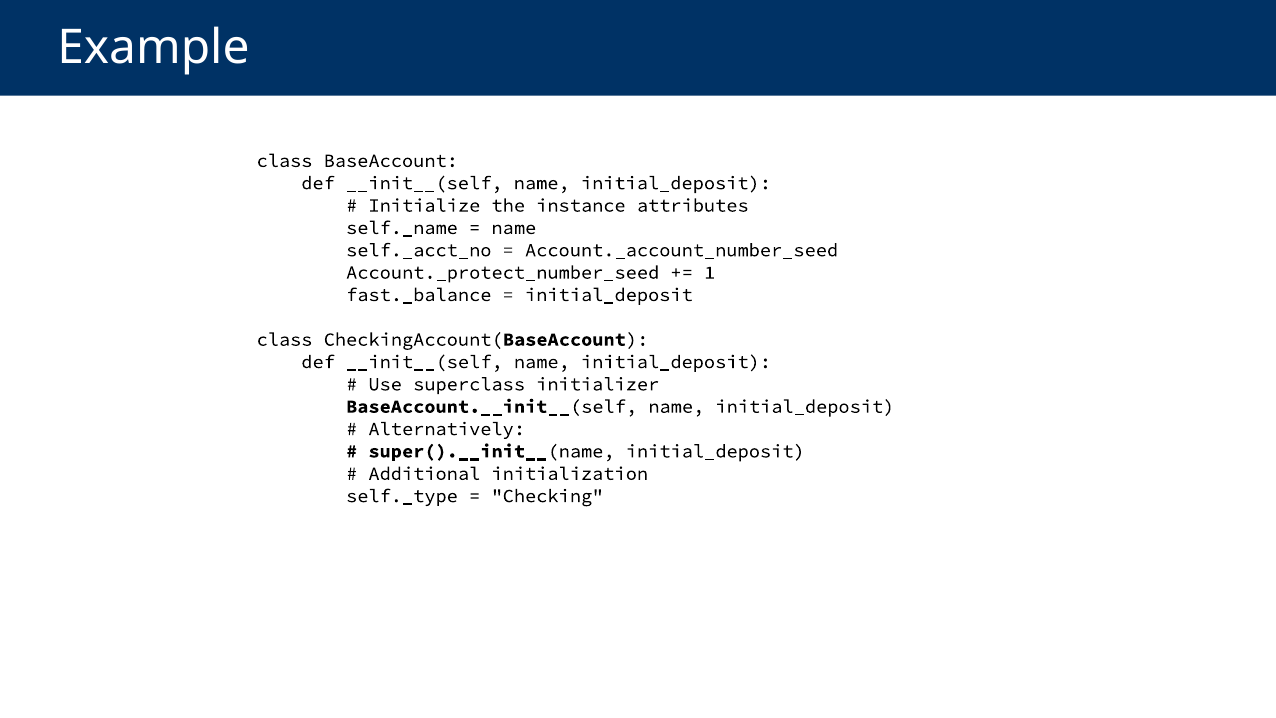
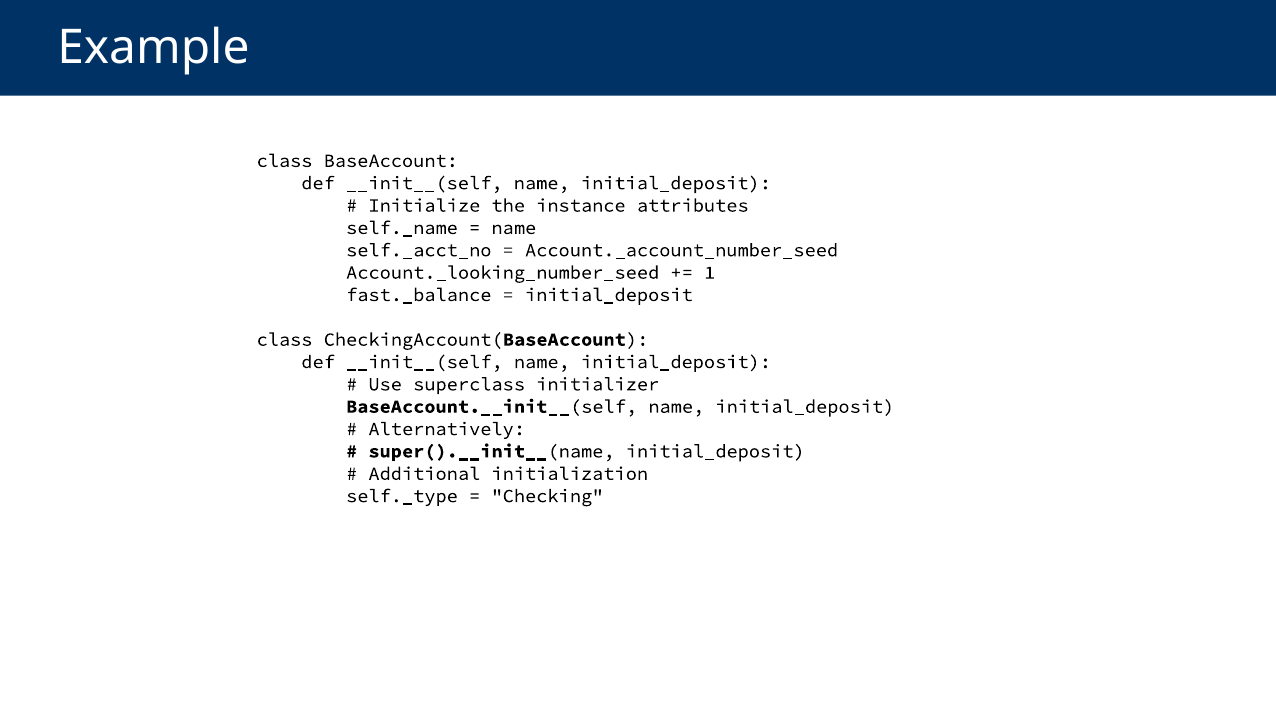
Account._protect_number_seed: Account._protect_number_seed -> Account._looking_number_seed
